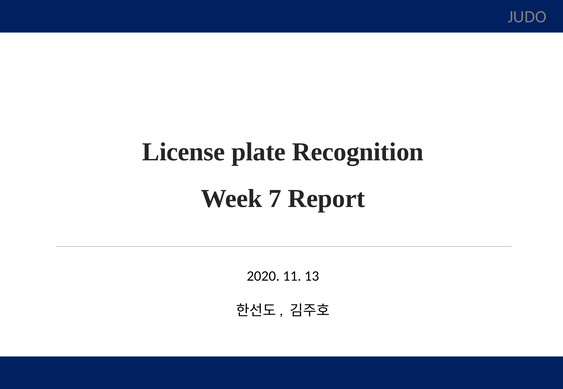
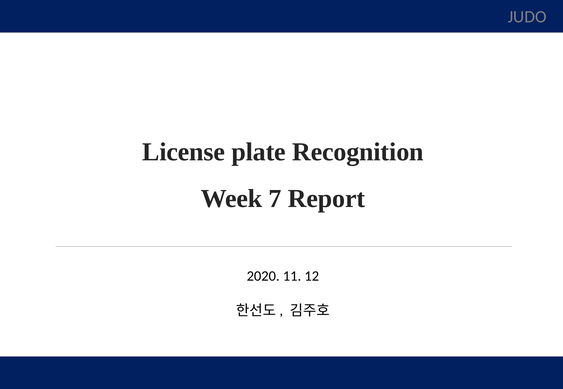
13: 13 -> 12
